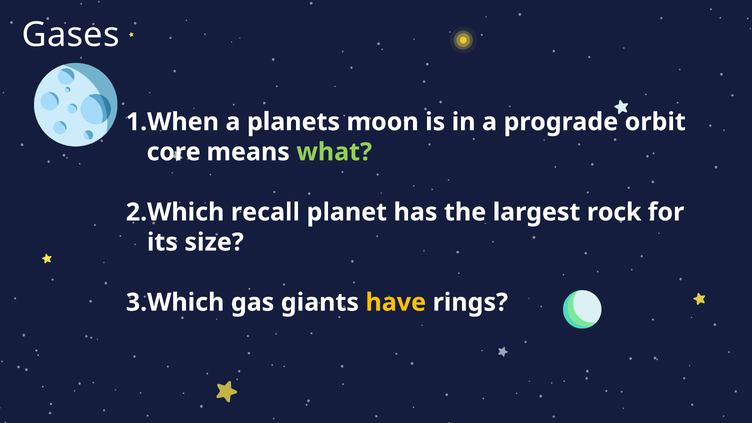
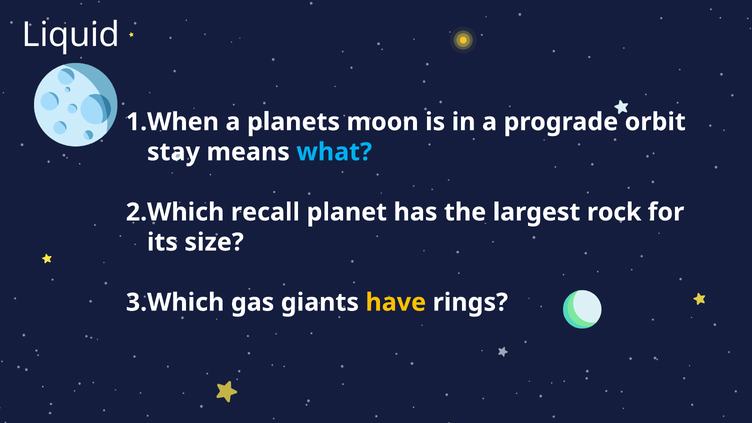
Gases: Gases -> Liquid
core: core -> stay
what colour: light green -> light blue
